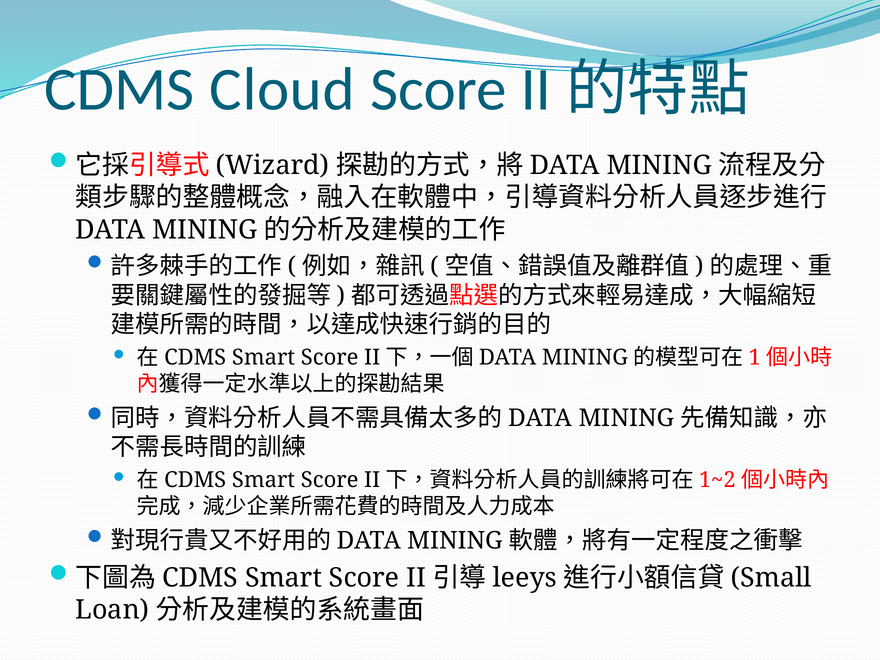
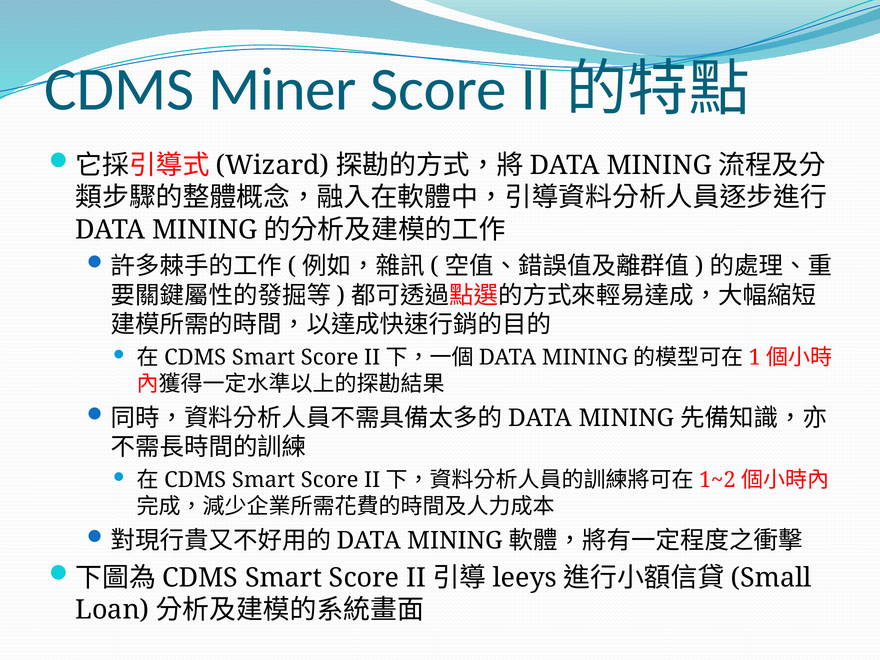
Cloud: Cloud -> Miner
